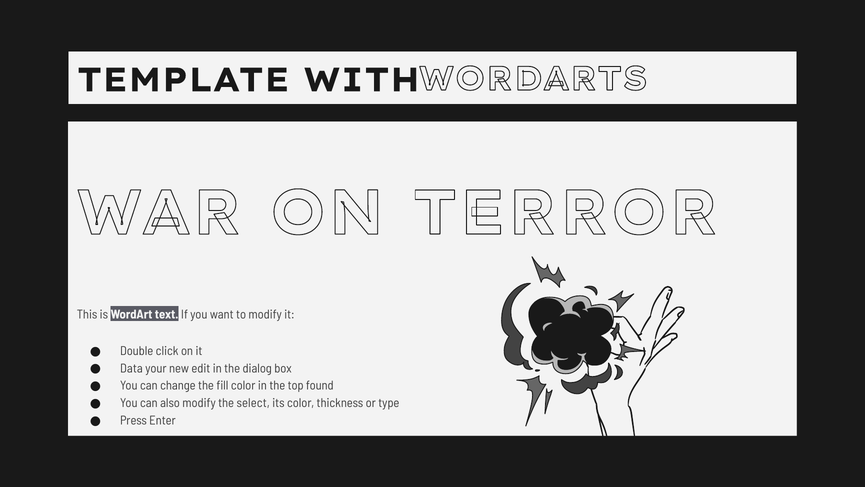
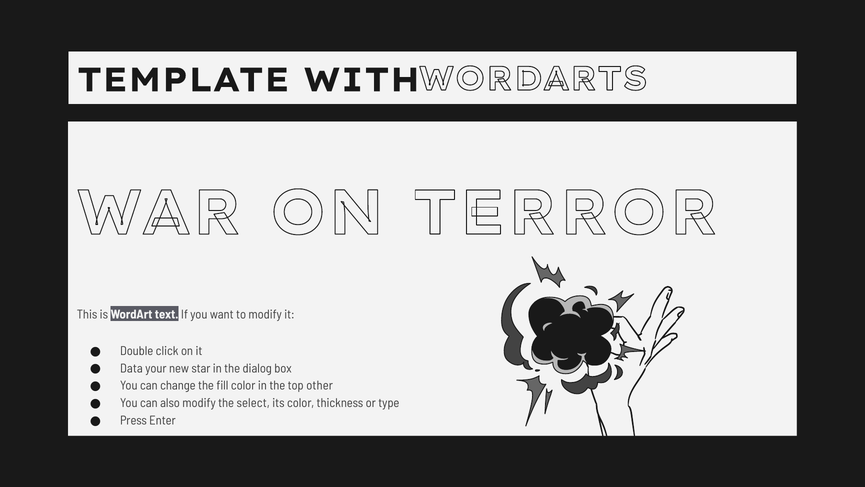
edit: edit -> star
found: found -> other
